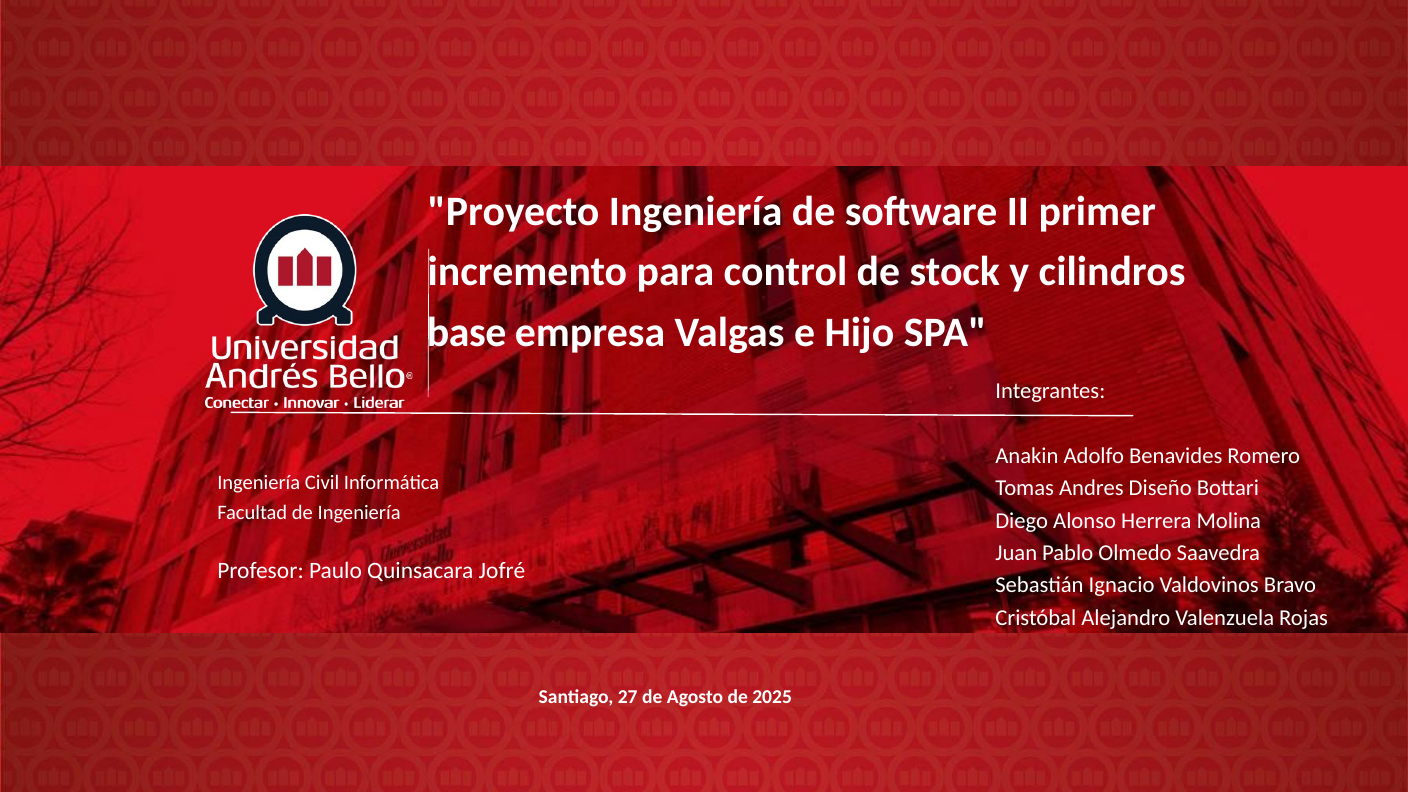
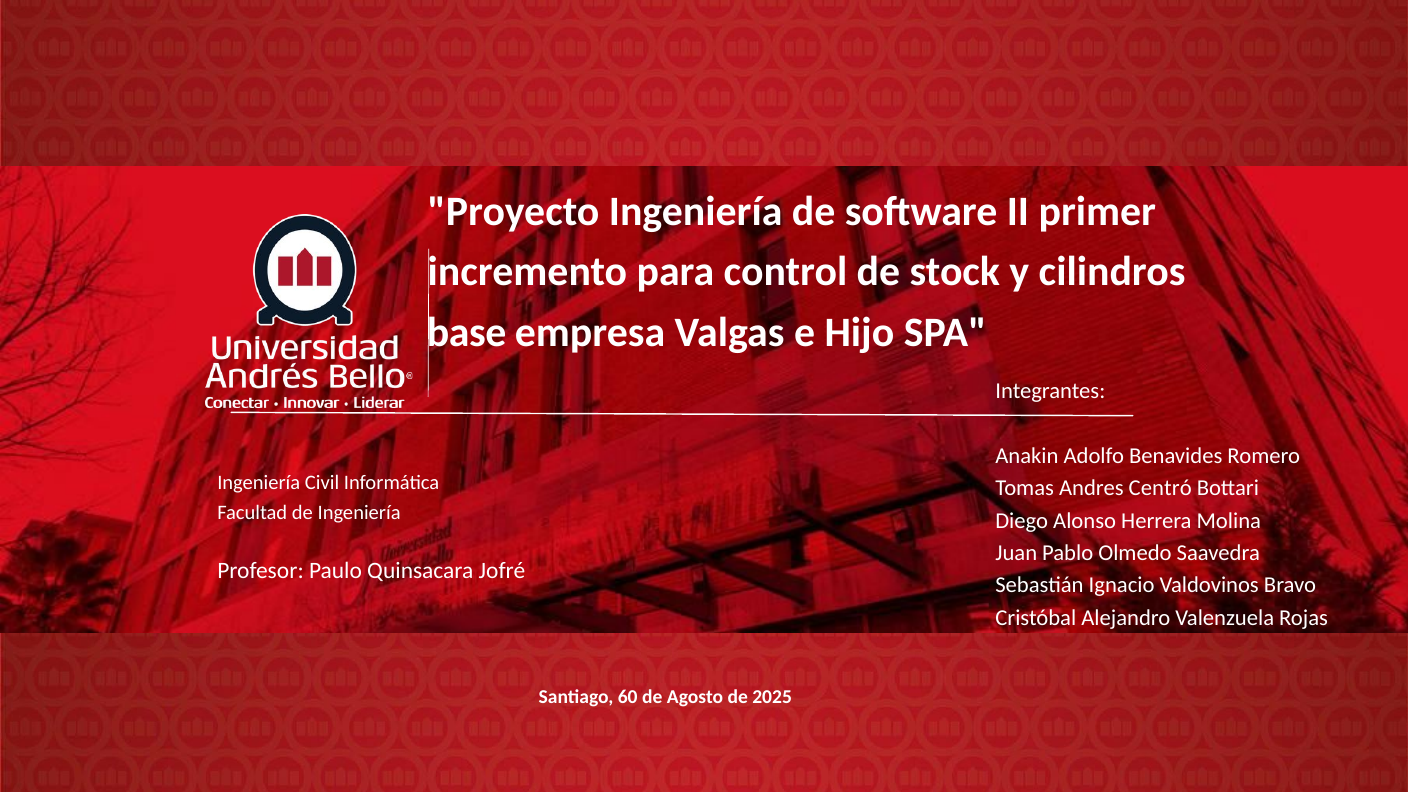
Diseño: Diseño -> Centró
27: 27 -> 60
